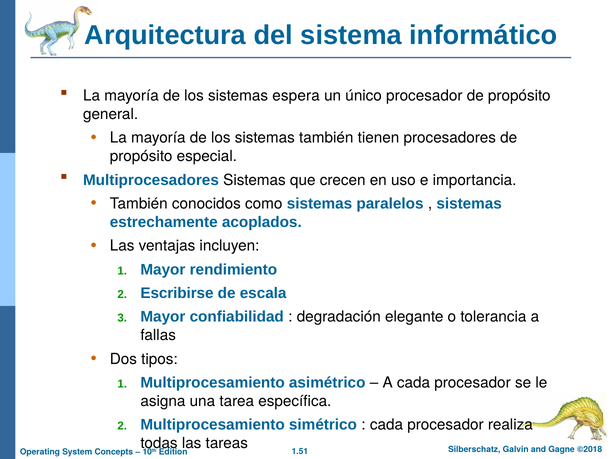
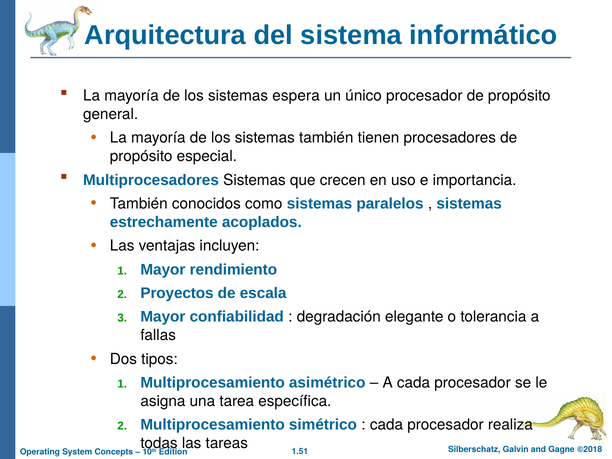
Escribirse: Escribirse -> Proyectos
